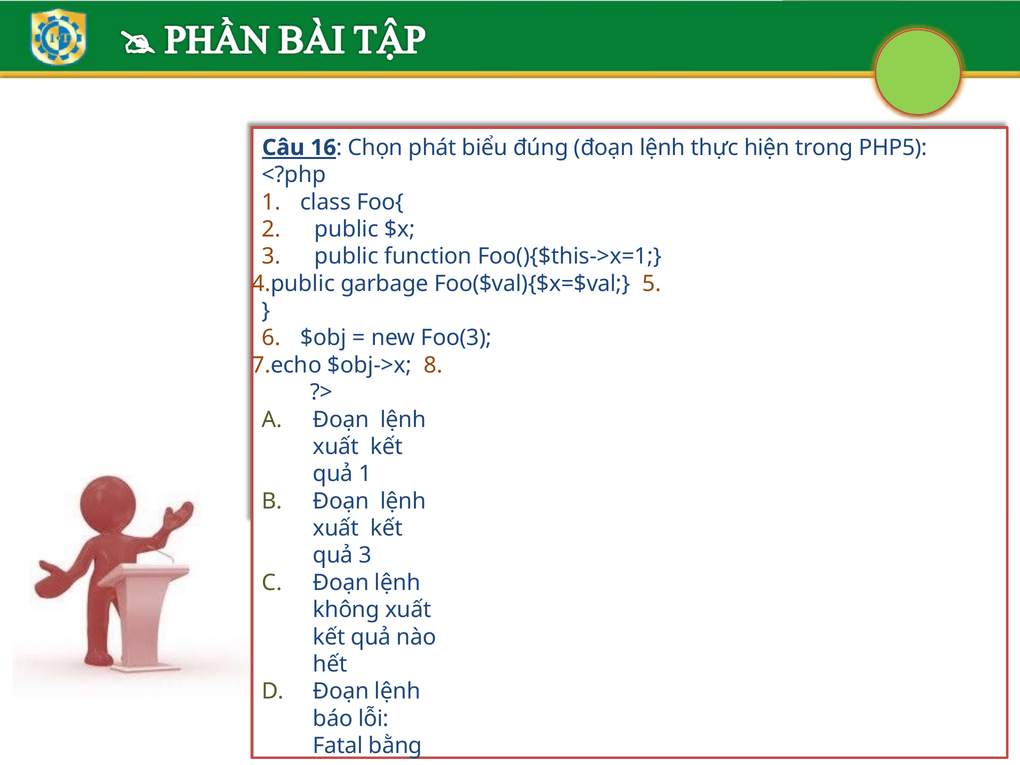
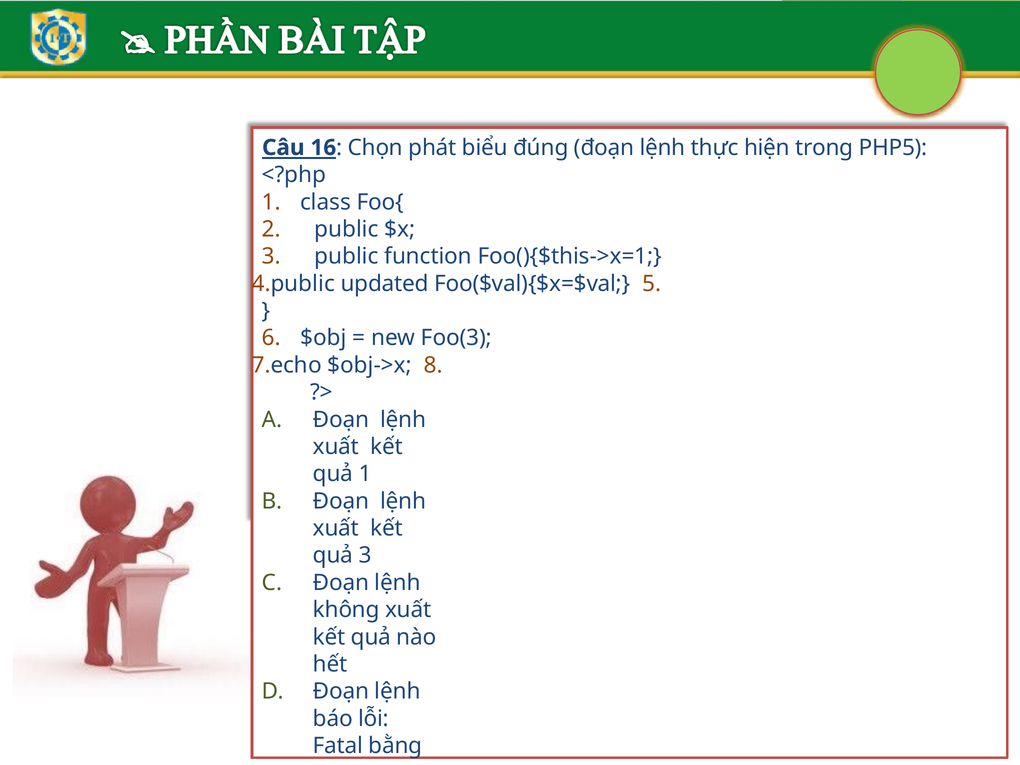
garbage: garbage -> updated
